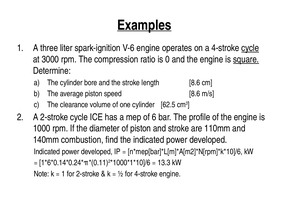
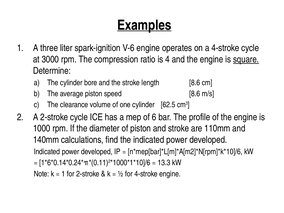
cycle at (250, 48) underline: present -> none
0: 0 -> 4
combustion: combustion -> calculations
